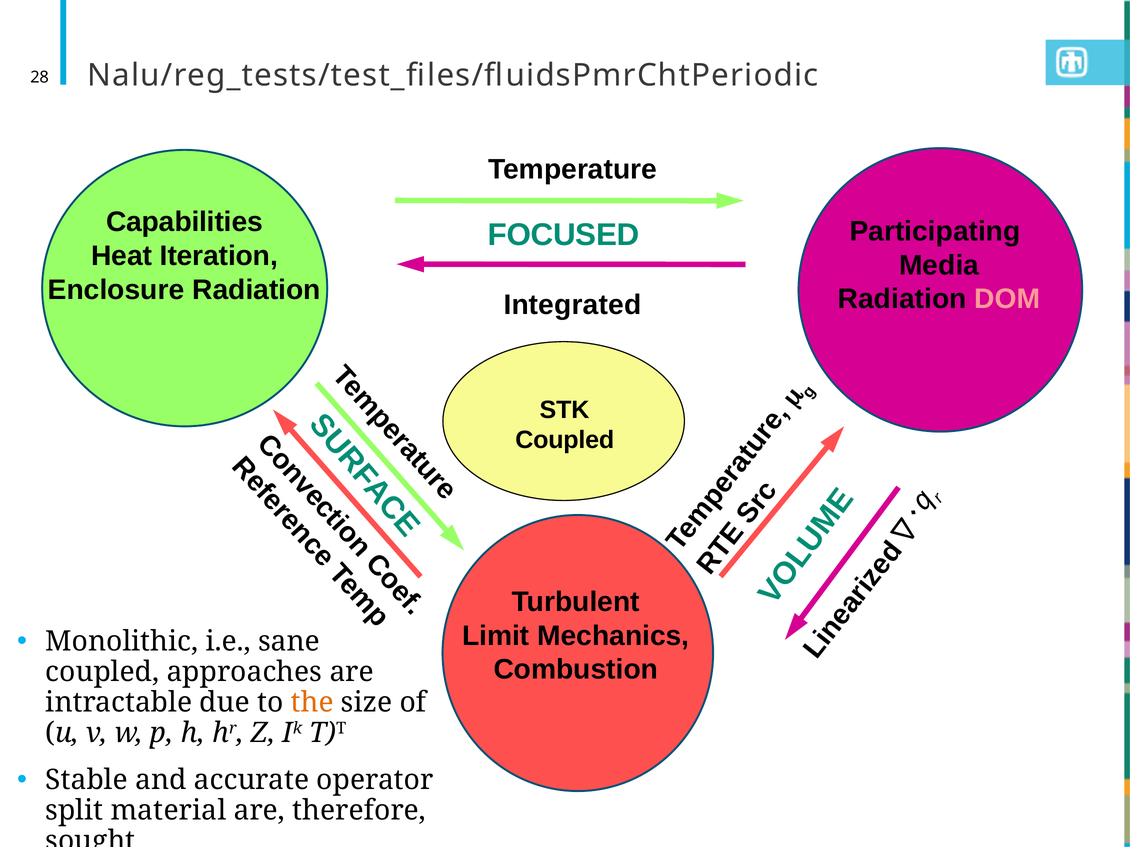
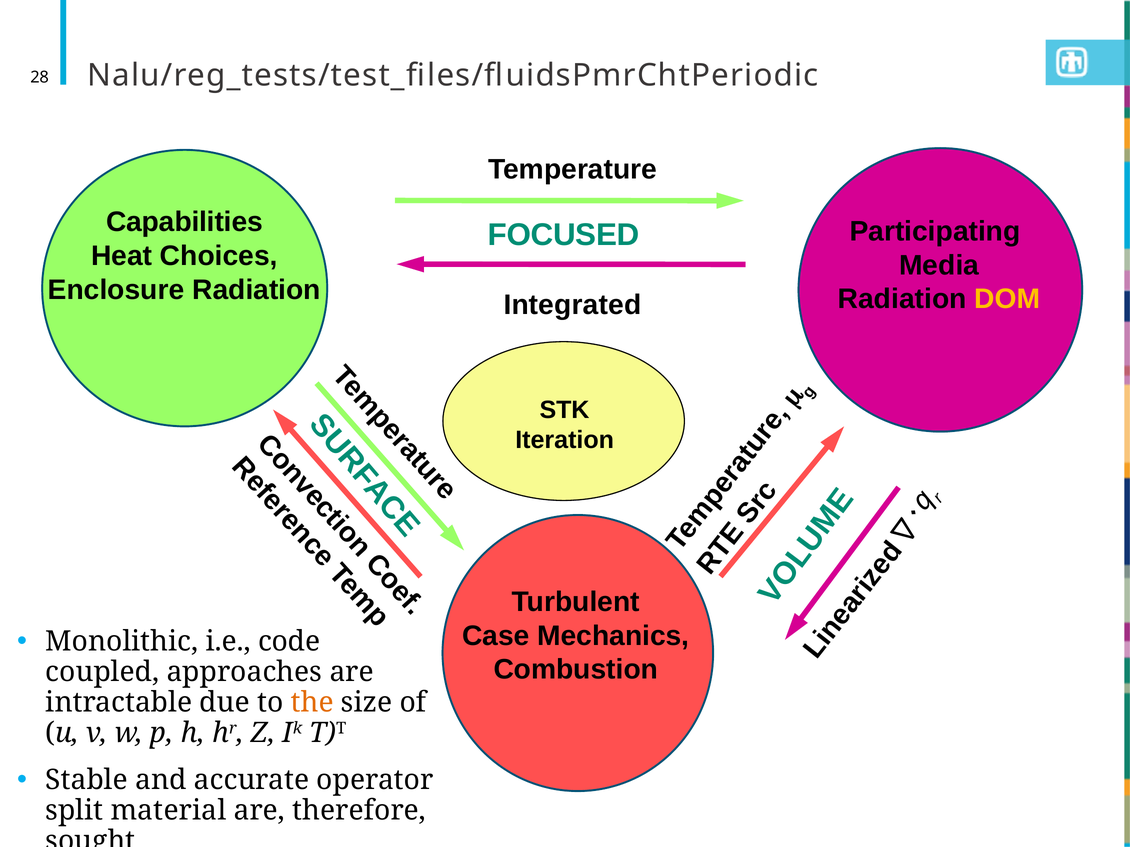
Iteration: Iteration -> Choices
DOM colour: pink -> yellow
Coupled at (565, 440): Coupled -> Iteration
Limit: Limit -> Case
sane: sane -> code
